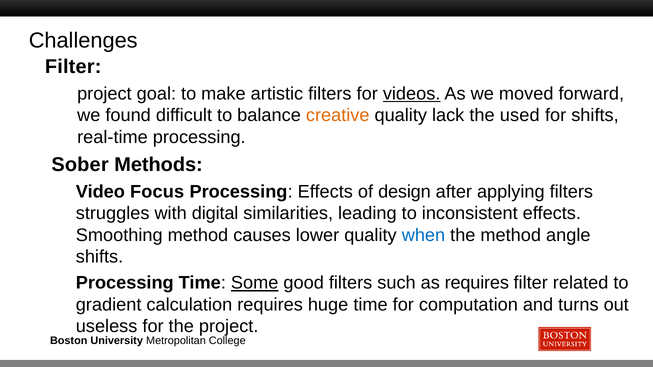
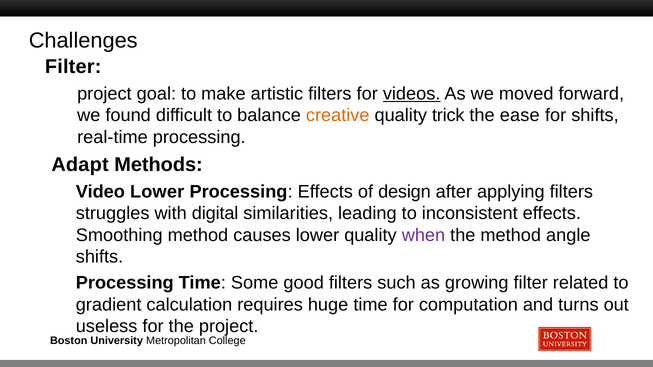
lack: lack -> trick
used: used -> ease
Sober: Sober -> Adapt
Focus at (157, 192): Focus -> Lower
when colour: blue -> purple
Some underline: present -> none
as requires: requires -> growing
